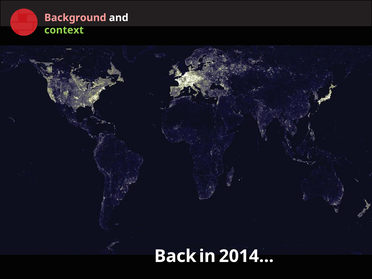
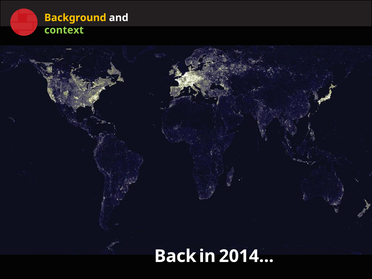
Background colour: pink -> yellow
